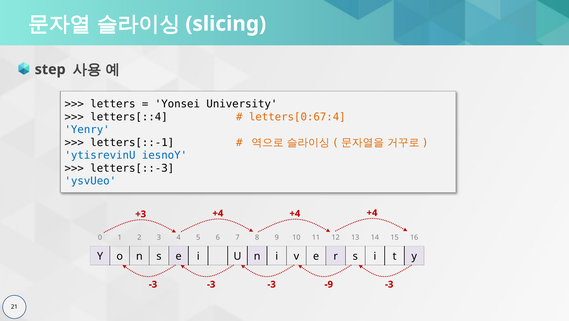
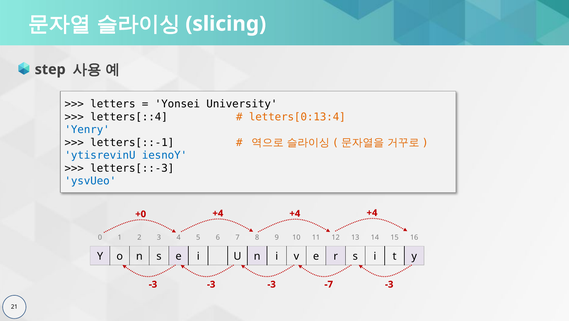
letters[0:67:4: letters[0:67:4 -> letters[0:13:4
+3: +3 -> +0
-9: -9 -> -7
